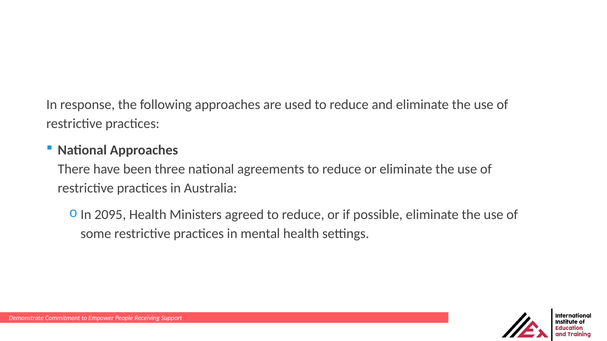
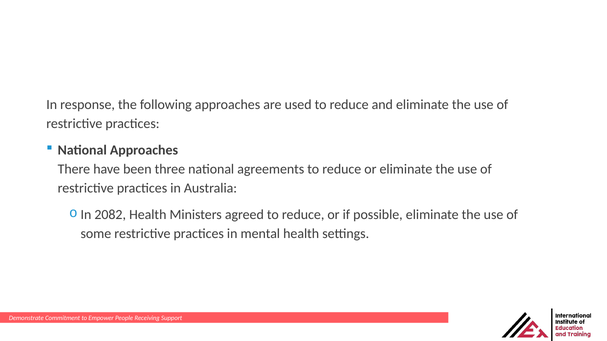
2095: 2095 -> 2082
